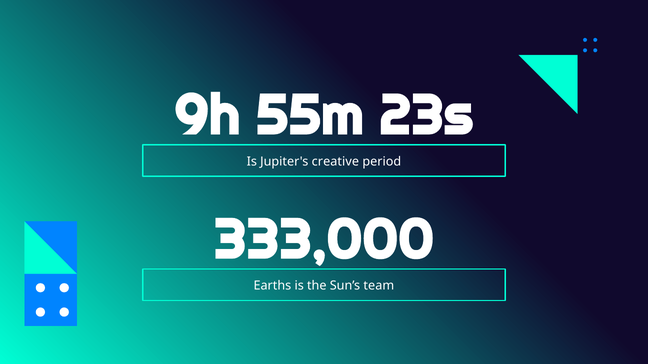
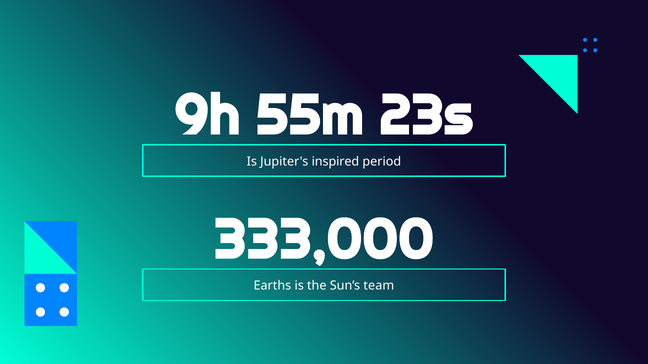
creative: creative -> inspired
